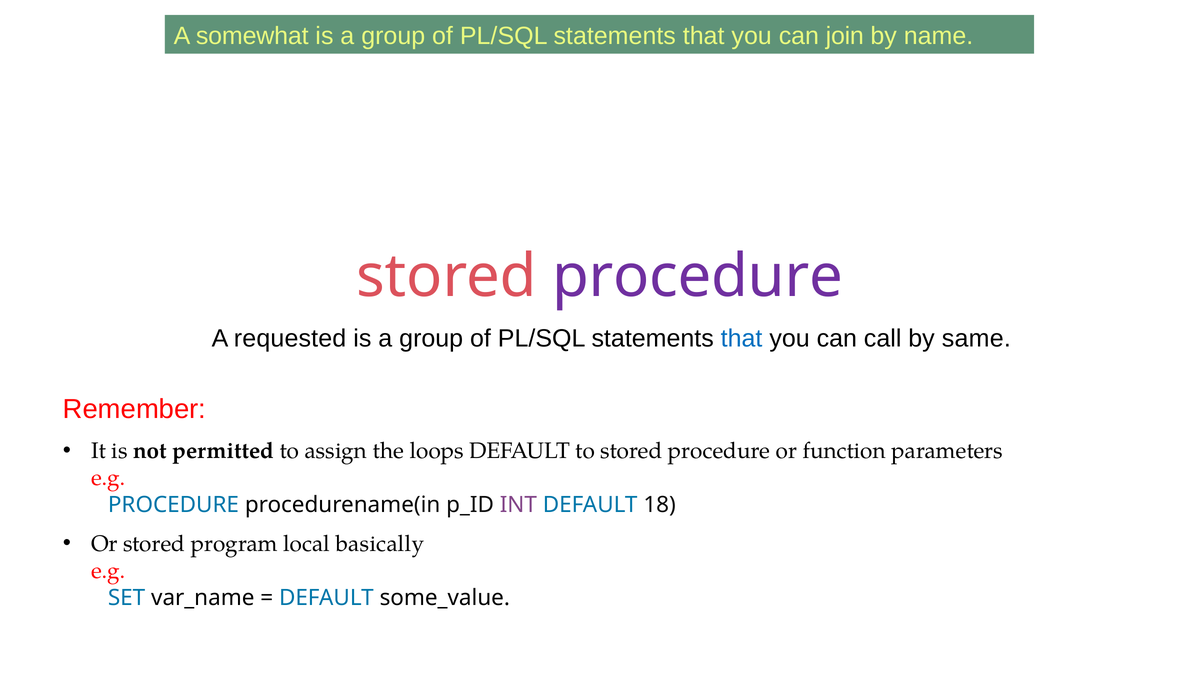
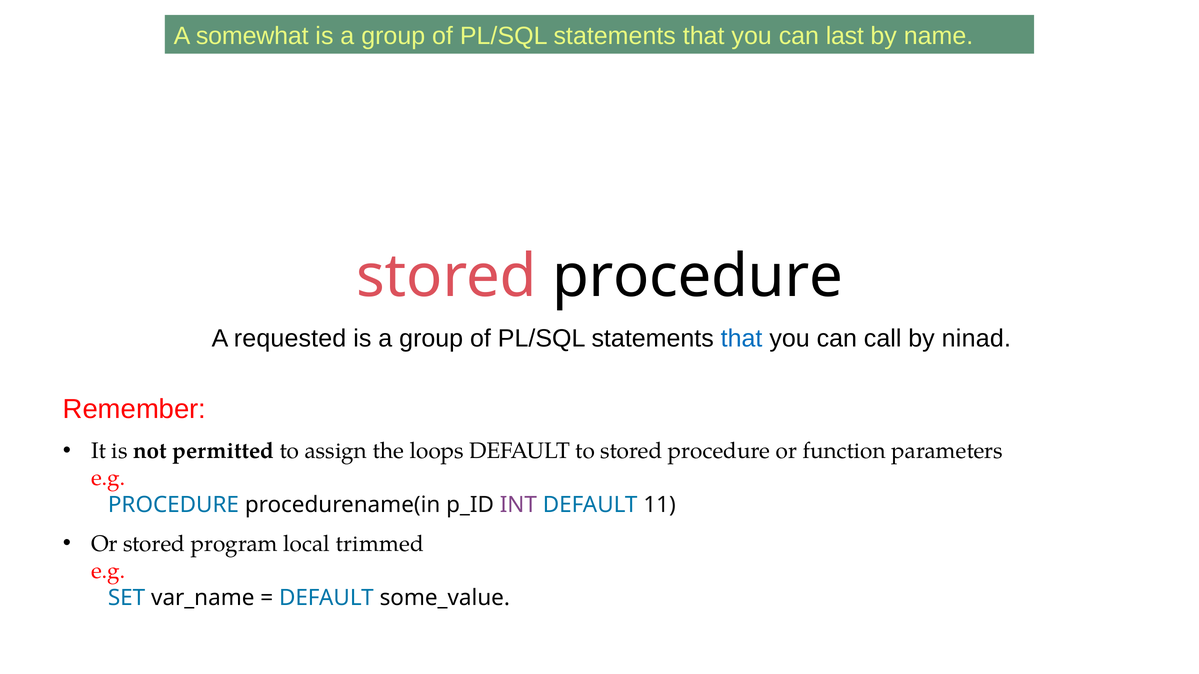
join: join -> last
procedure at (698, 277) colour: purple -> black
same: same -> ninad
18: 18 -> 11
basically: basically -> trimmed
